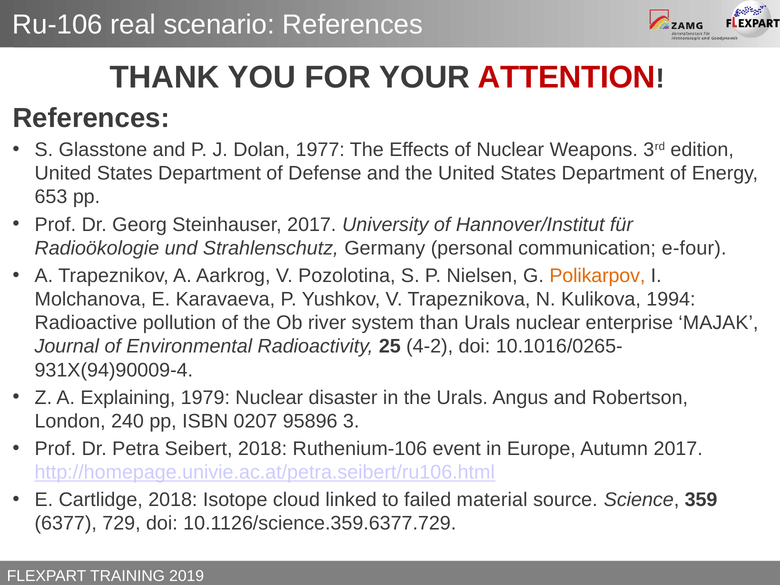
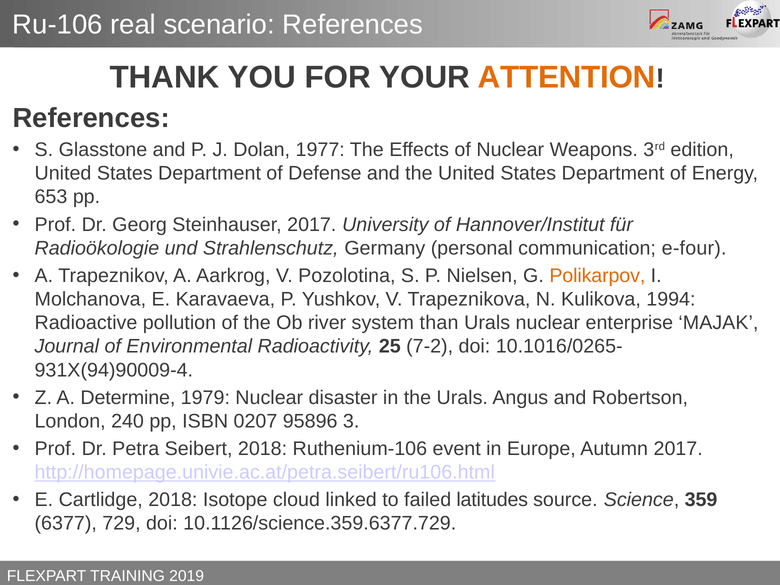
ATTENTION colour: red -> orange
4-2: 4-2 -> 7-2
Explaining: Explaining -> Determine
material: material -> latitudes
